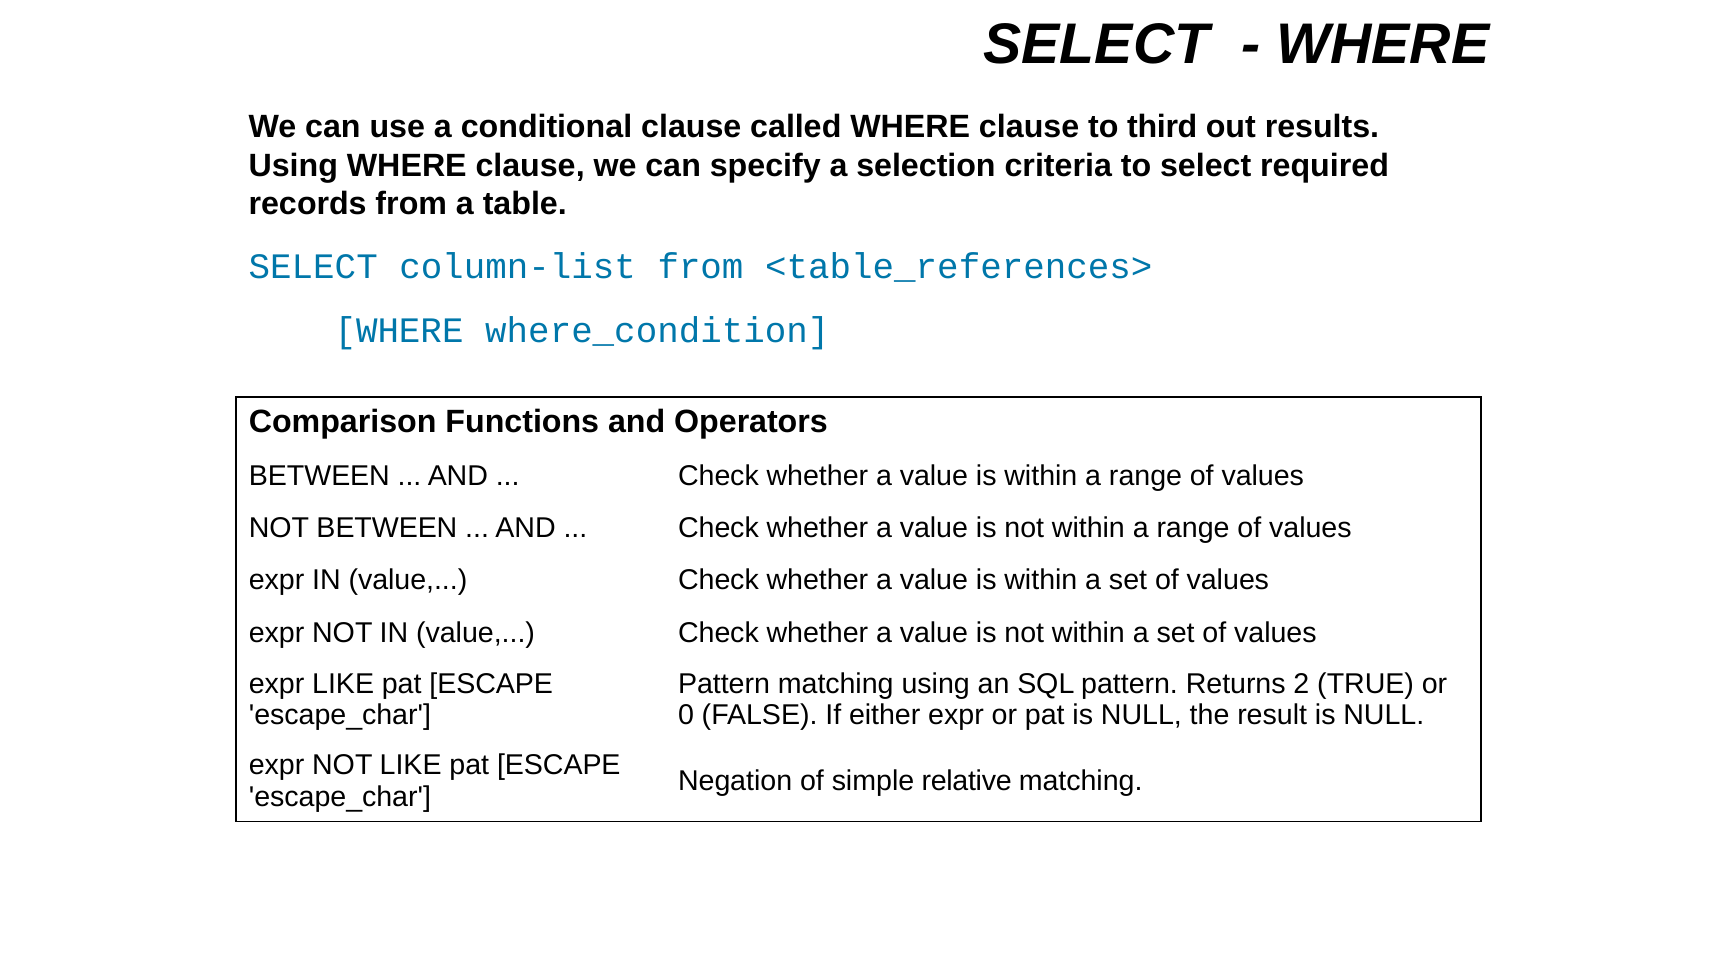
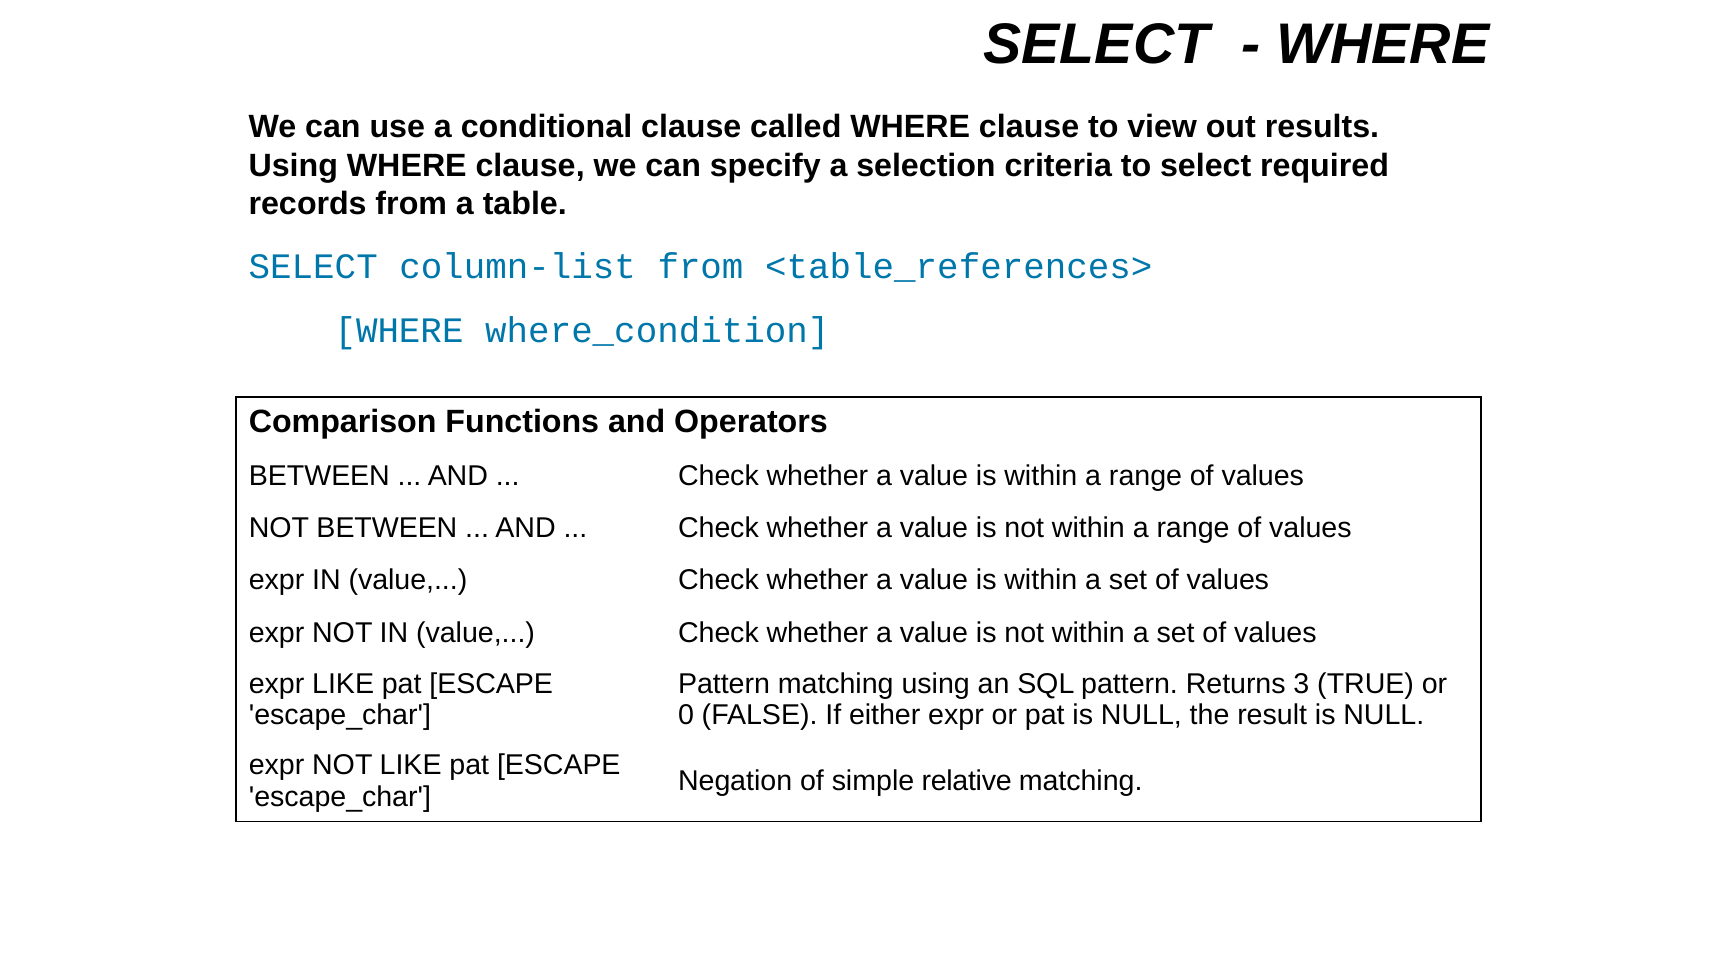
third: third -> view
2: 2 -> 3
